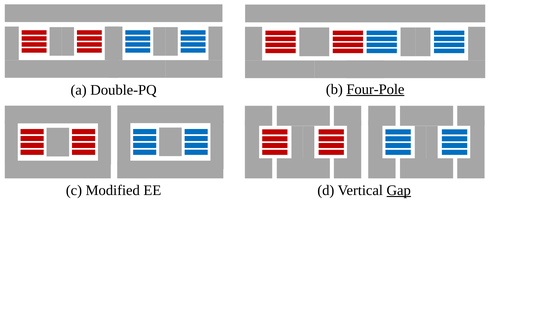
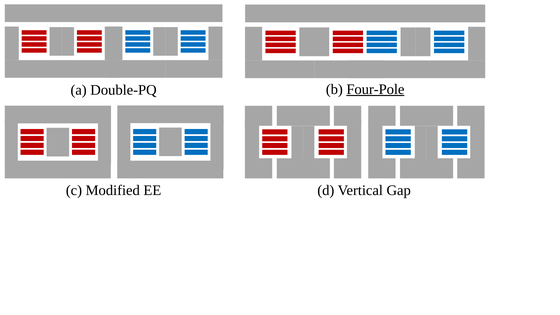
Gap underline: present -> none
